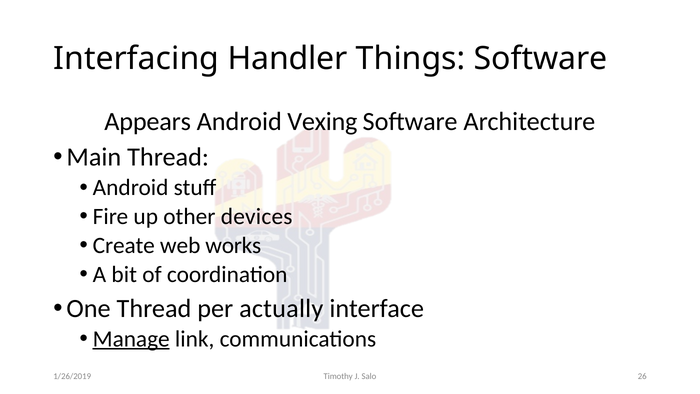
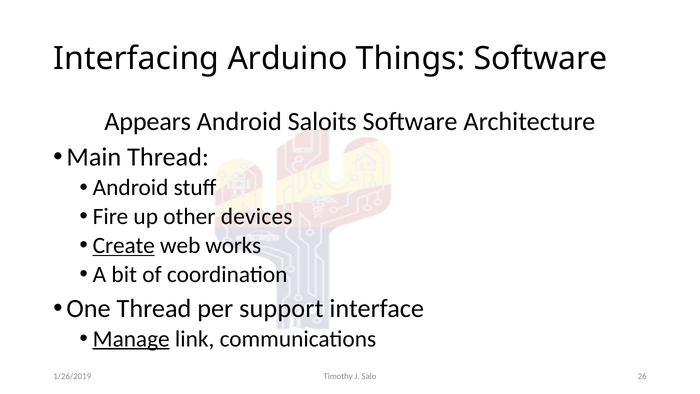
Handler: Handler -> Arduino
Vexing: Vexing -> Saloits
Create underline: none -> present
actually: actually -> support
